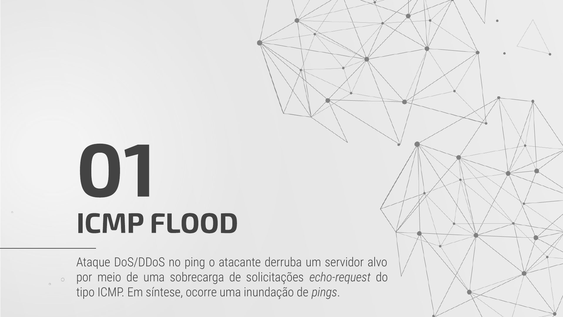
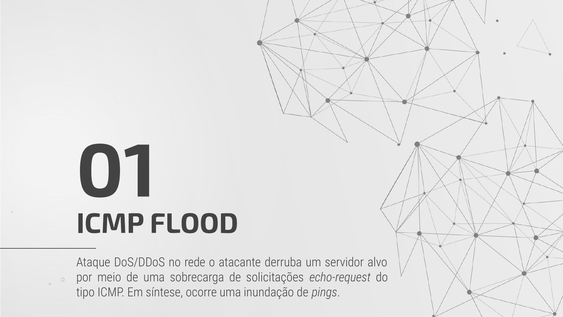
ping: ping -> rede
